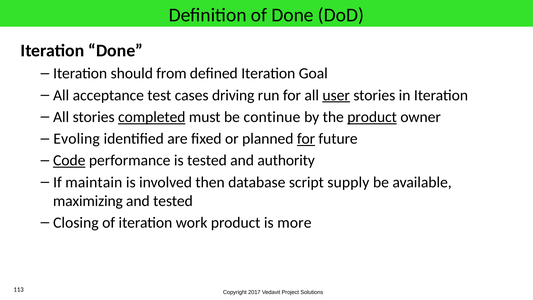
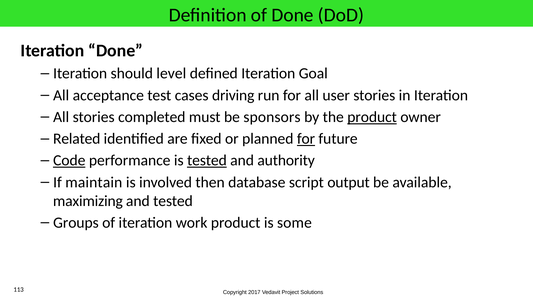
from: from -> level
user underline: present -> none
completed underline: present -> none
continue: continue -> sponsors
Evoling: Evoling -> Related
tested at (207, 160) underline: none -> present
supply: supply -> output
Closing: Closing -> Groups
more: more -> some
